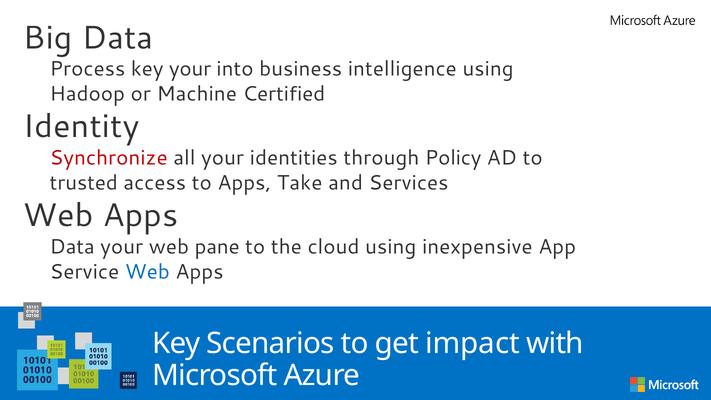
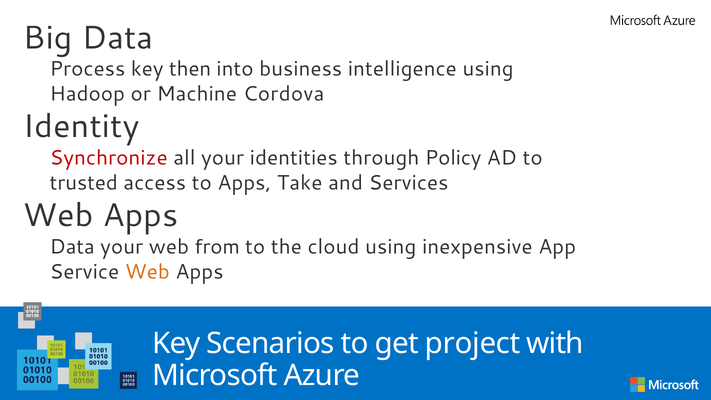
key your: your -> then
Certified: Certified -> Cordova
pane: pane -> from
Web at (147, 272) colour: blue -> orange
impact: impact -> project
